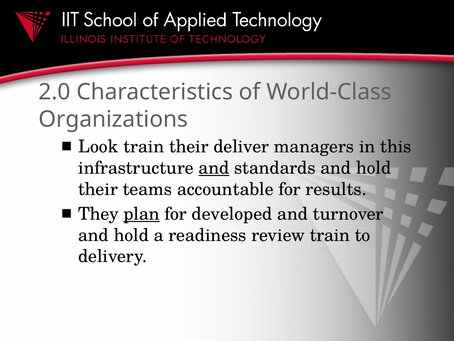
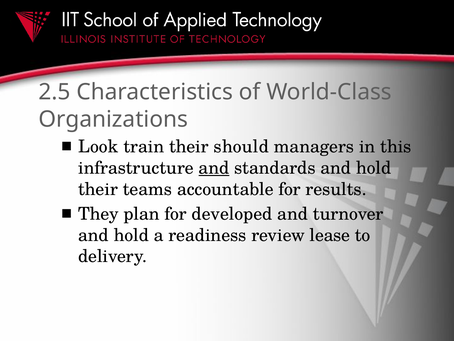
2.0: 2.0 -> 2.5
deliver: deliver -> should
plan underline: present -> none
review train: train -> lease
